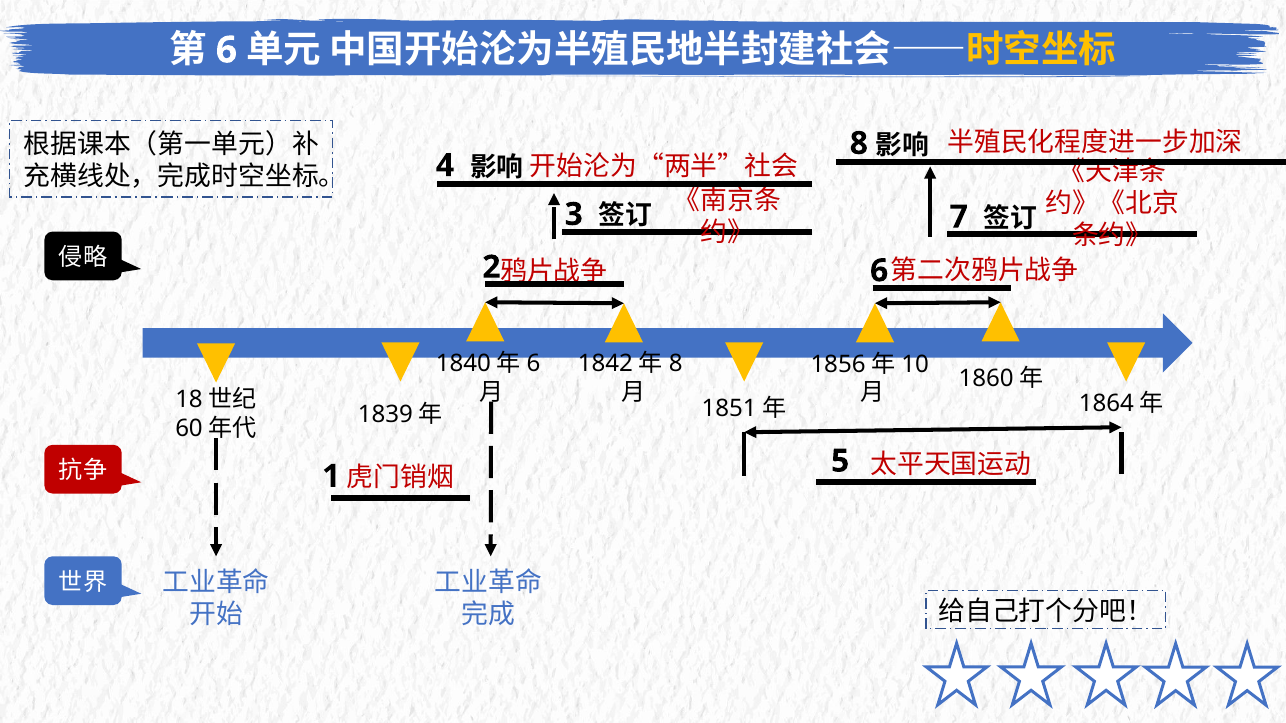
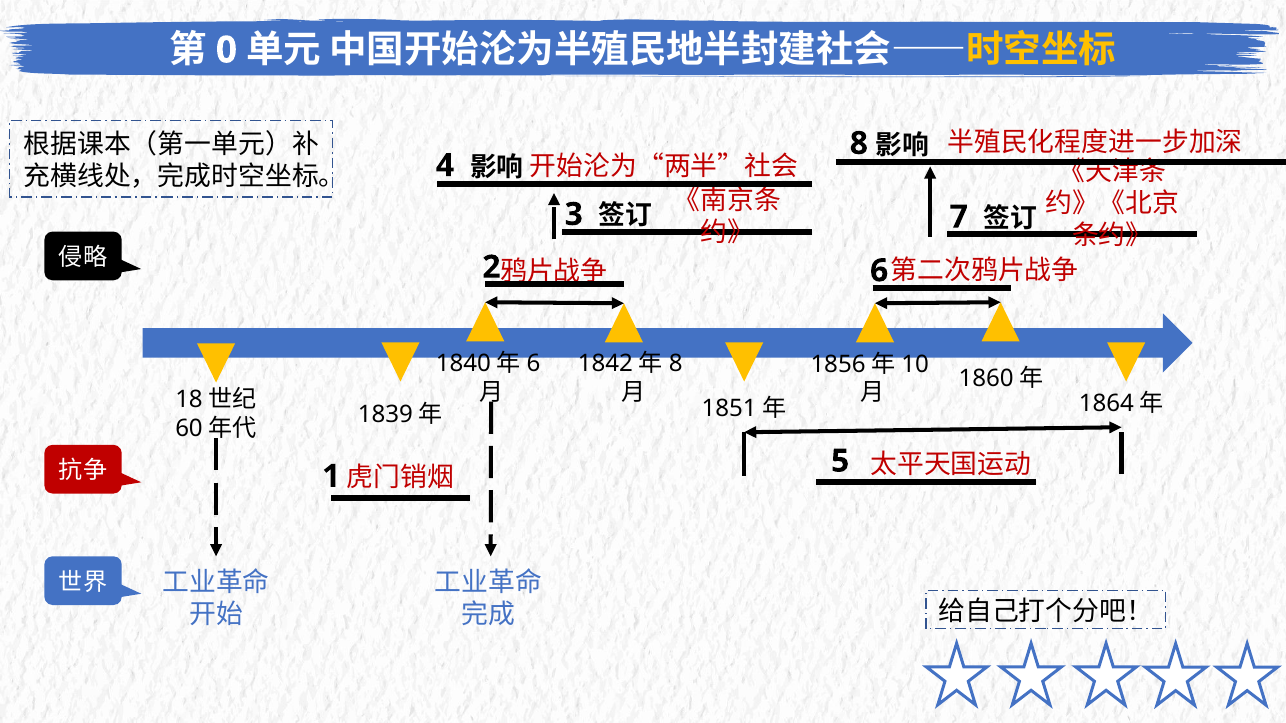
6 at (226, 50): 6 -> 0
